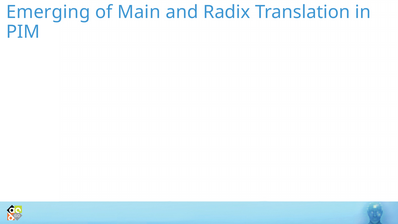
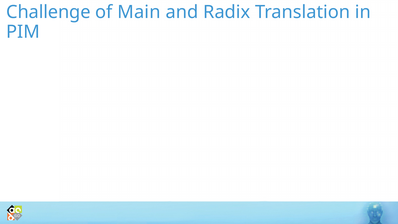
Emerging: Emerging -> Challenge
